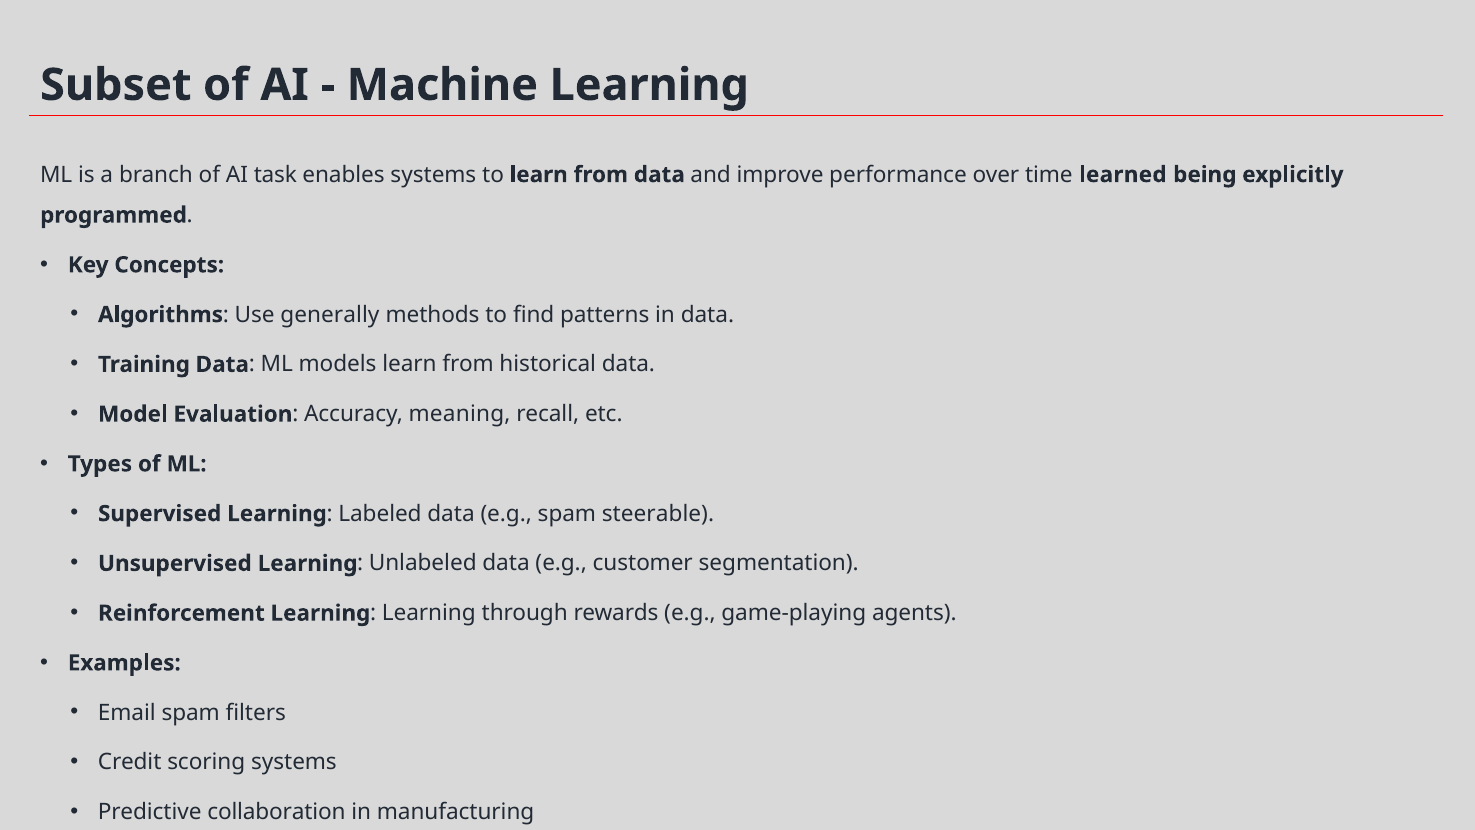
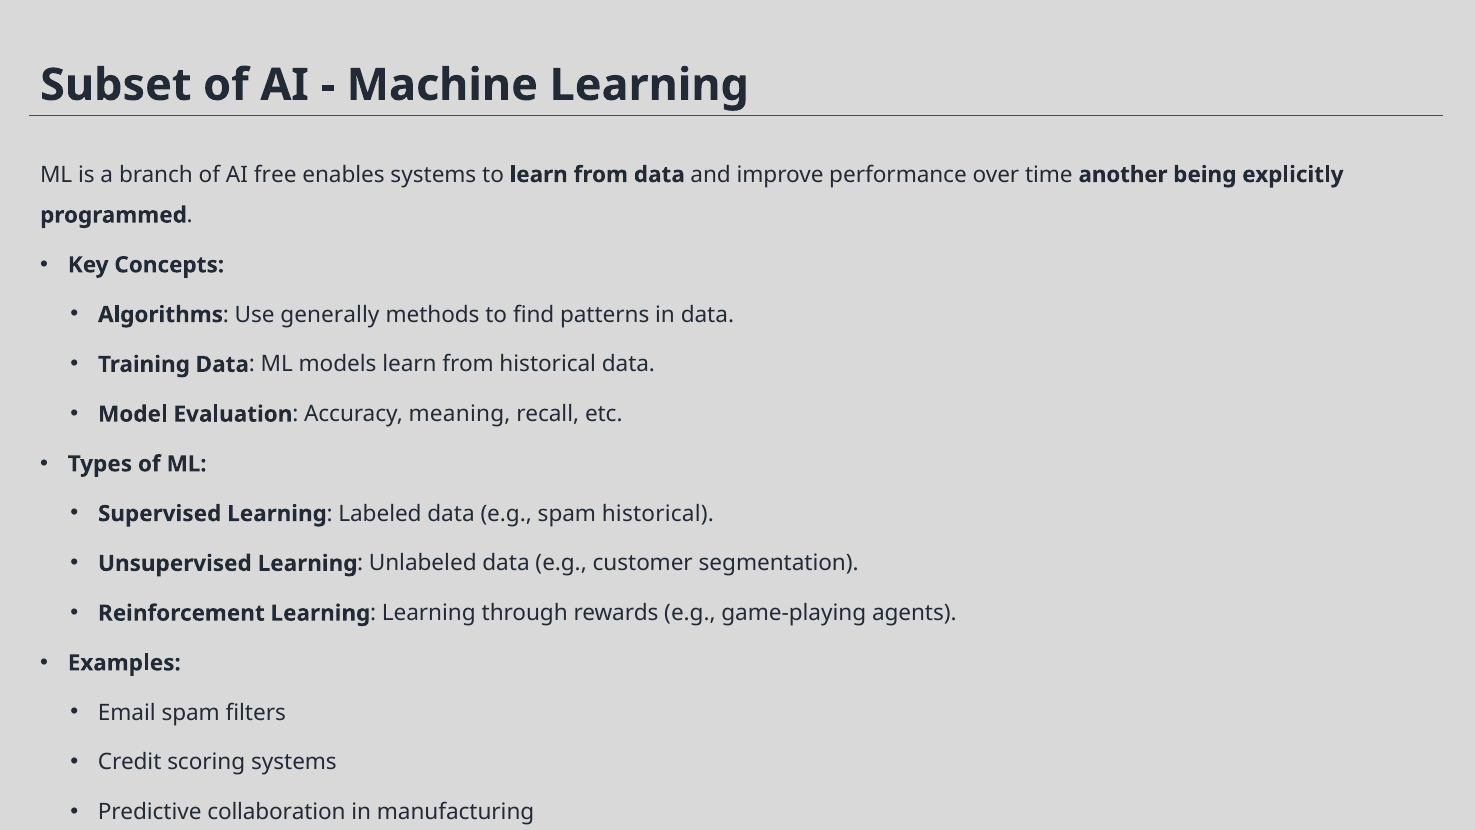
task: task -> free
learned: learned -> another
spam steerable: steerable -> historical
